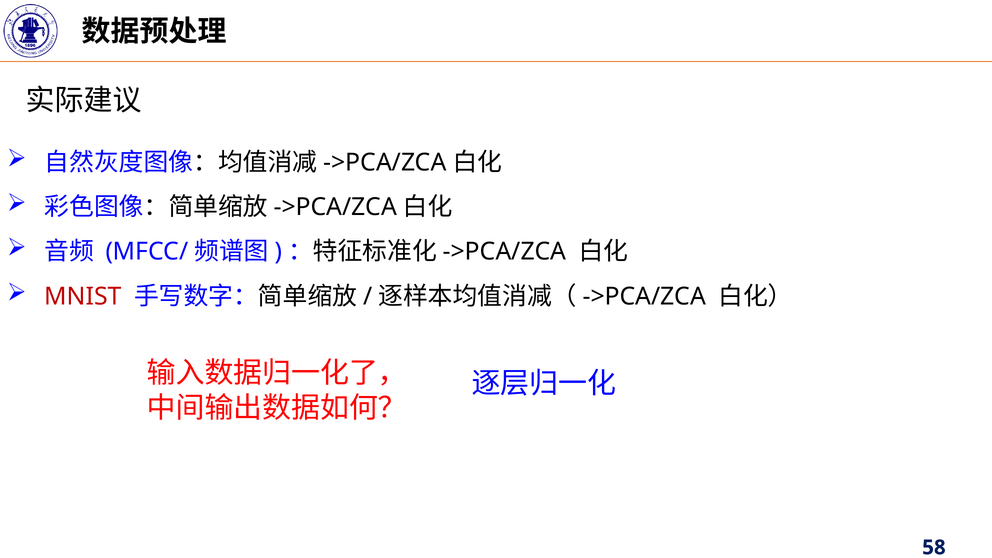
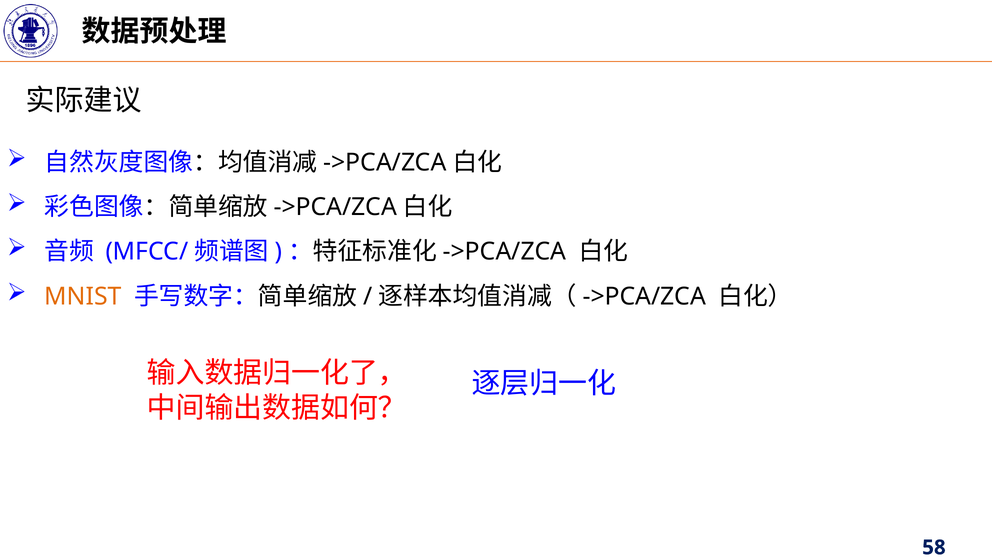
MNIST colour: red -> orange
